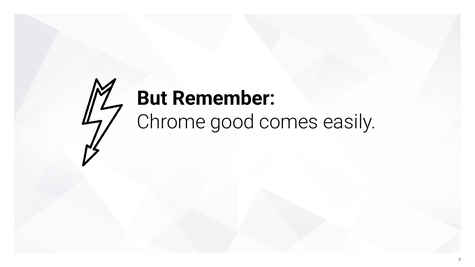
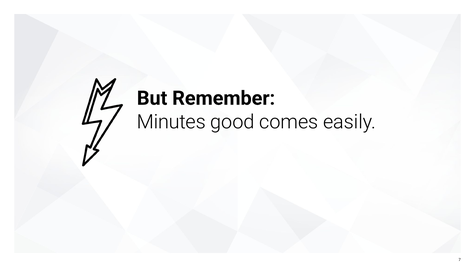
Chrome: Chrome -> Minutes
